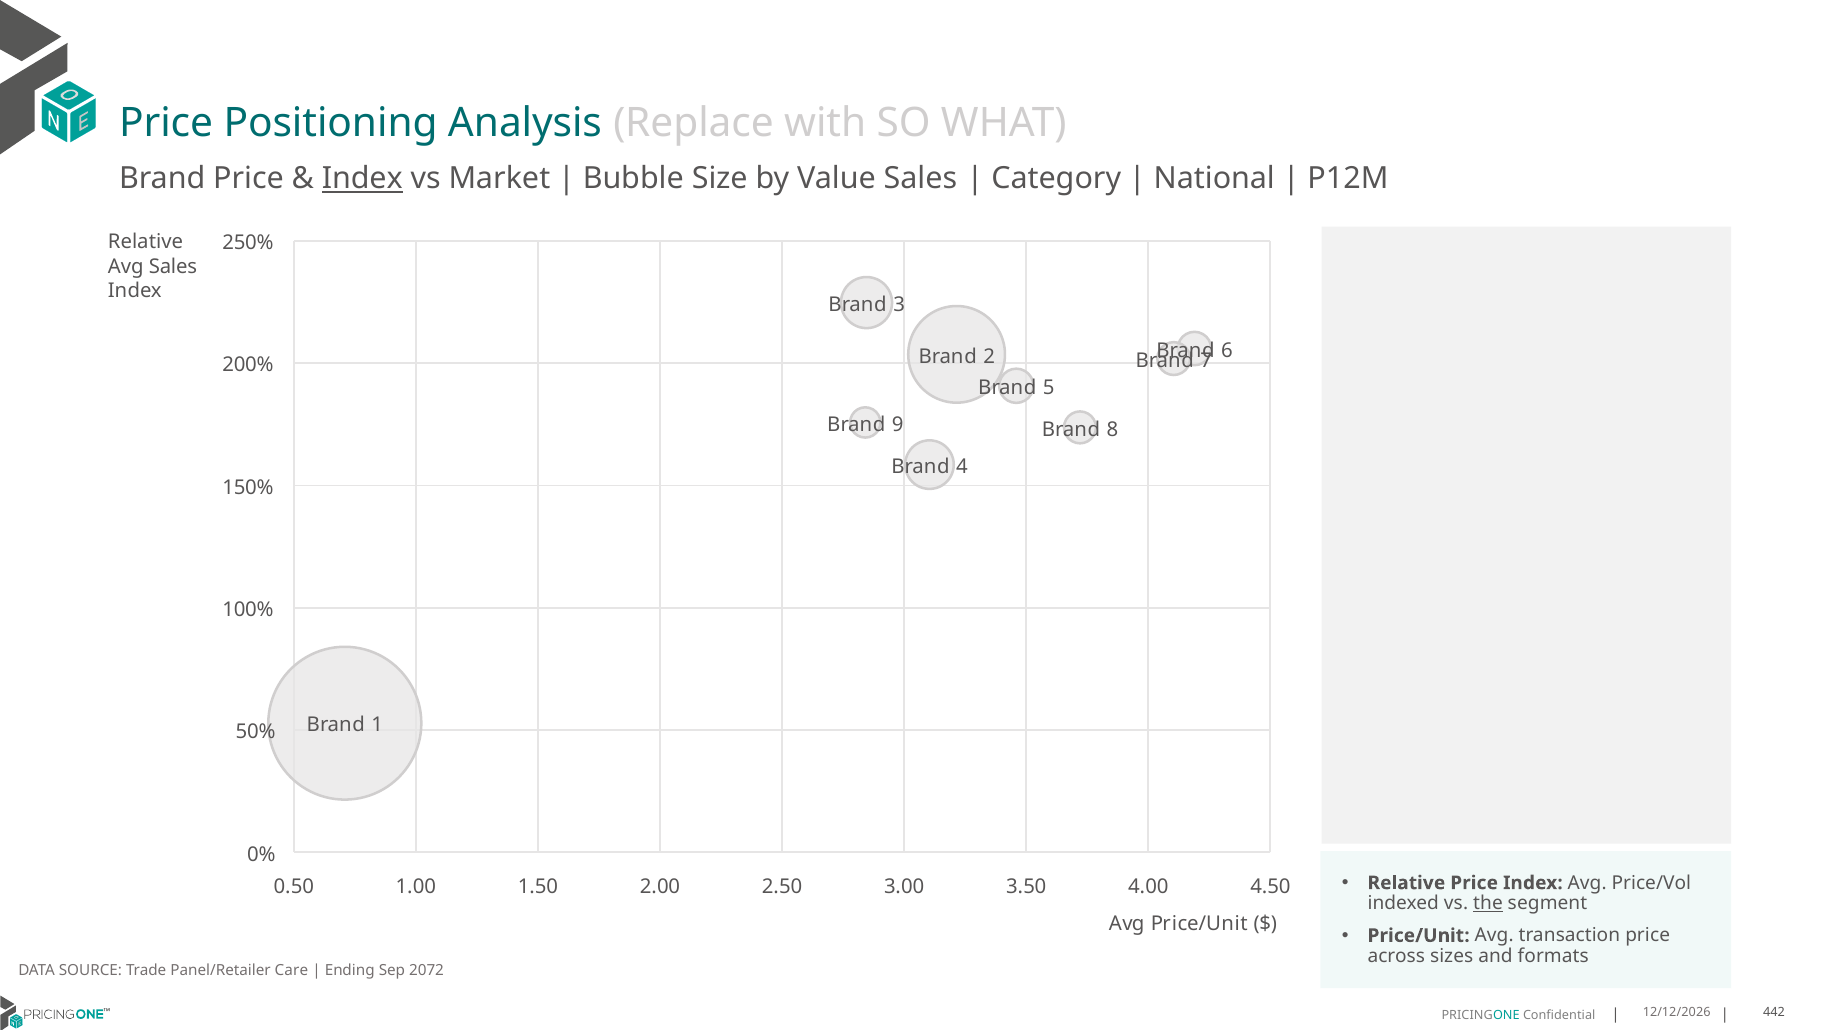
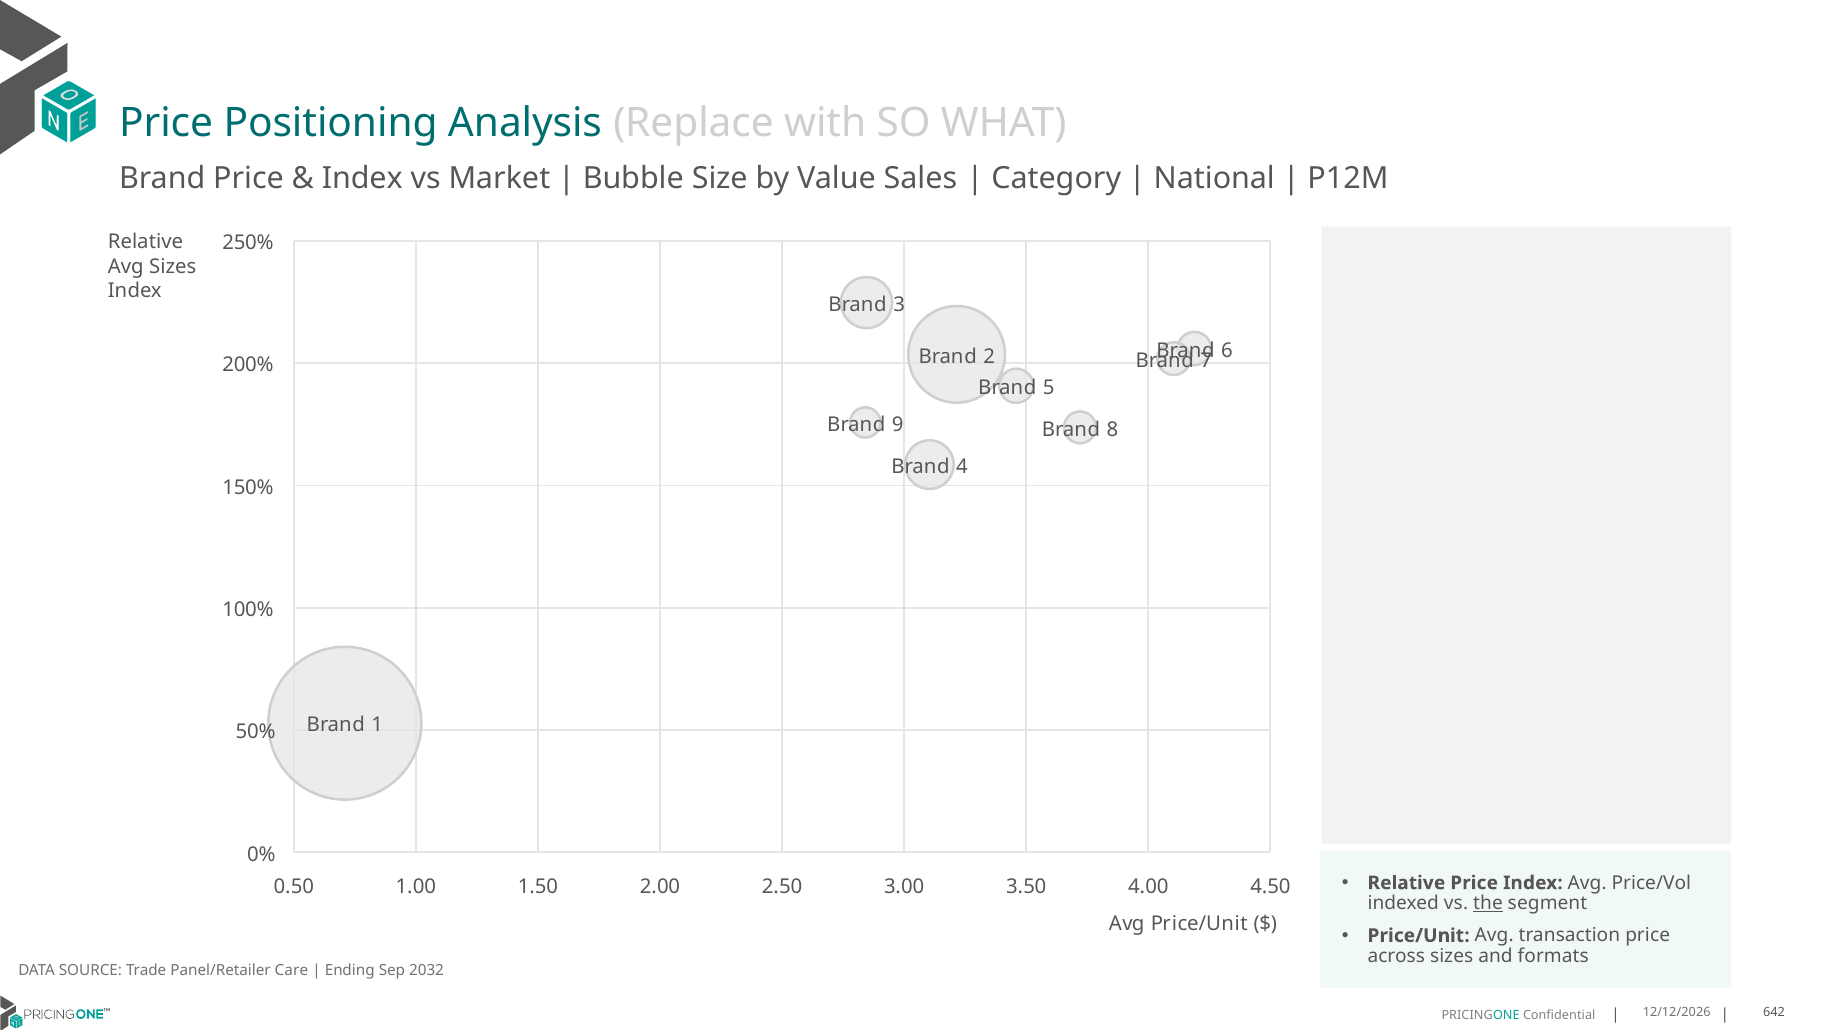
Index at (362, 178) underline: present -> none
Avg Sales: Sales -> Sizes
2072: 2072 -> 2032
442: 442 -> 642
